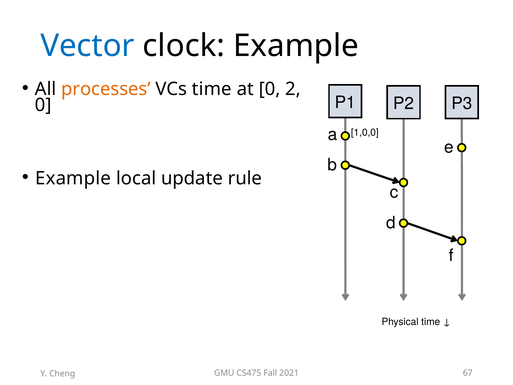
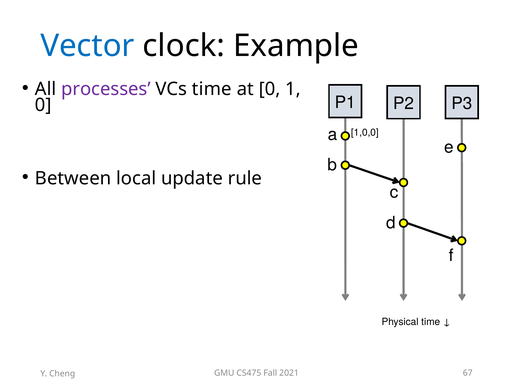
processes colour: orange -> purple
2: 2 -> 1
Example at (73, 178): Example -> Between
